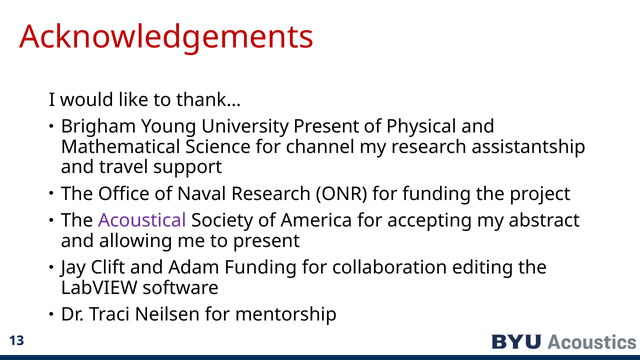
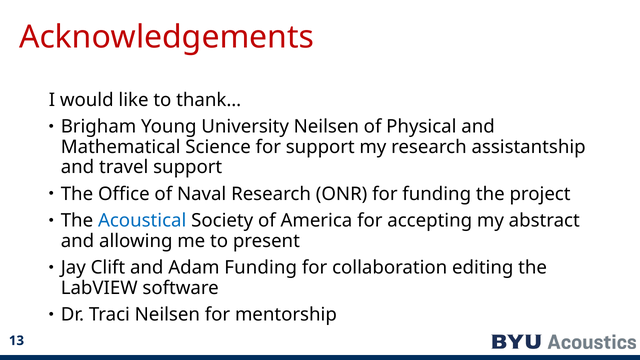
University Present: Present -> Neilsen
for channel: channel -> support
Acoustical colour: purple -> blue
